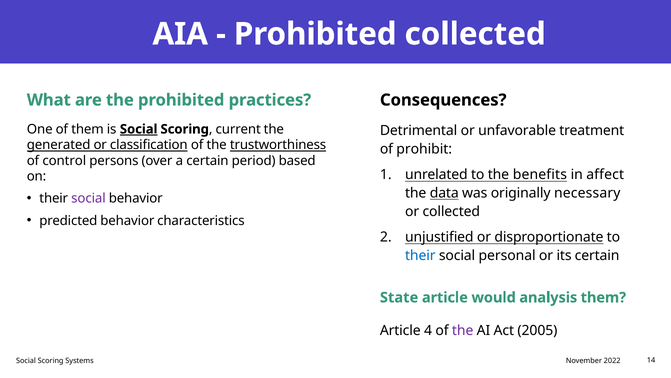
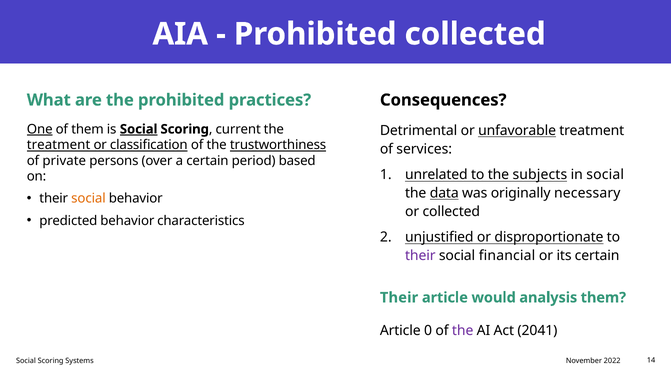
One underline: none -> present
unfavorable underline: none -> present
generated at (59, 145): generated -> treatment
prohibit: prohibit -> services
control: control -> private
benefits: benefits -> subjects
in affect: affect -> social
social at (88, 198) colour: purple -> orange
their at (420, 255) colour: blue -> purple
personal: personal -> financial
State at (399, 297): State -> Their
4: 4 -> 0
2005: 2005 -> 2041
